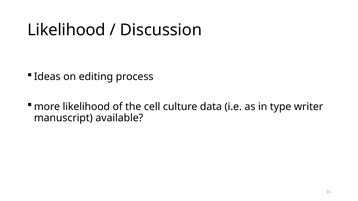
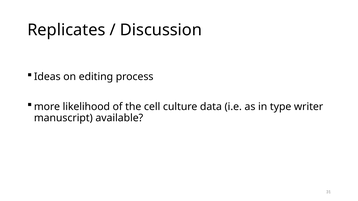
Likelihood at (66, 30): Likelihood -> Replicates
